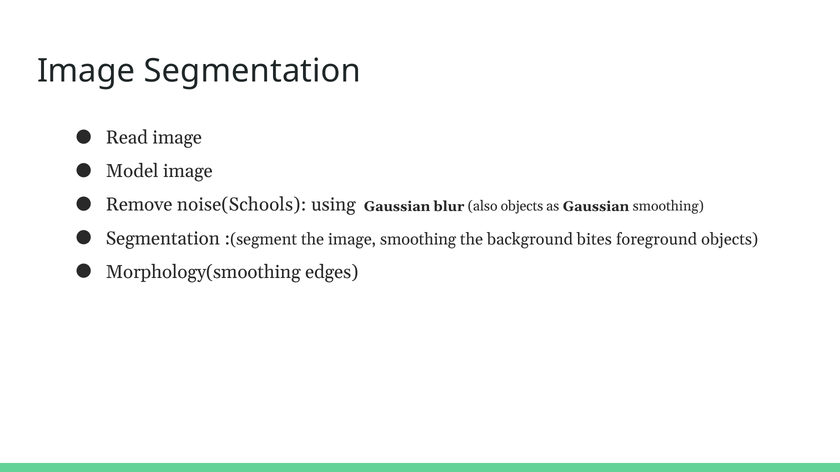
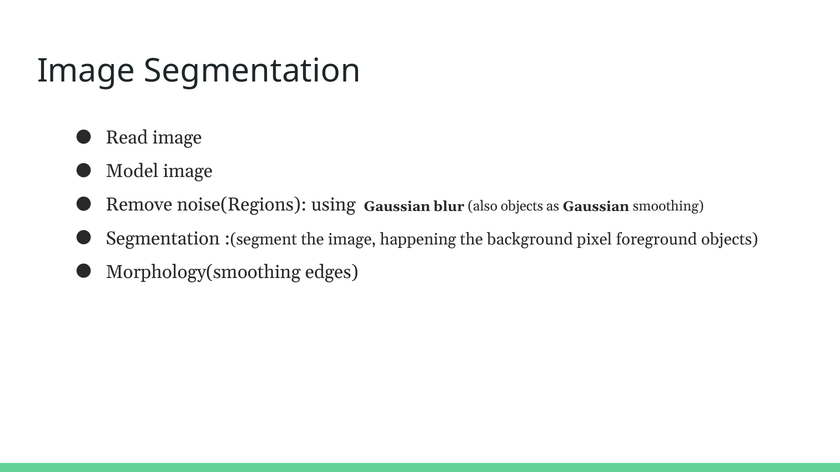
noise(Schools: noise(Schools -> noise(Regions
image smoothing: smoothing -> happening
bites: bites -> pixel
